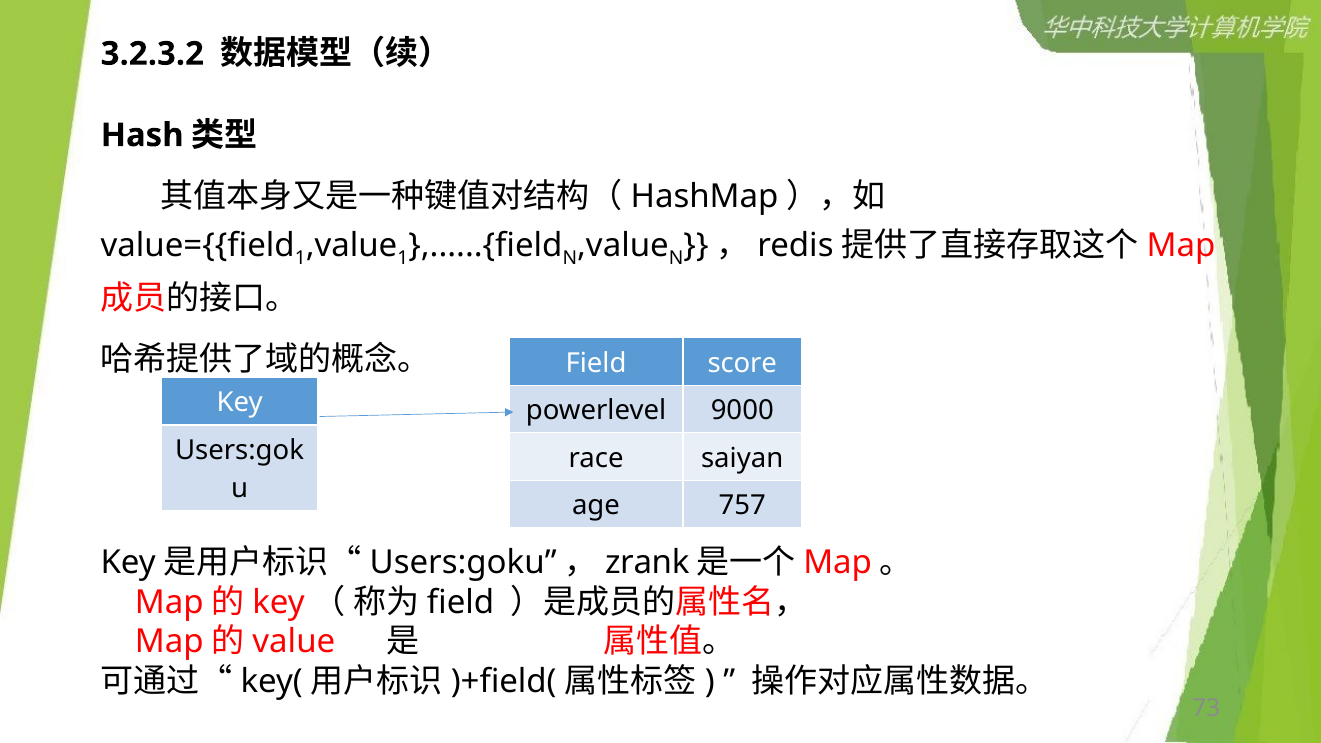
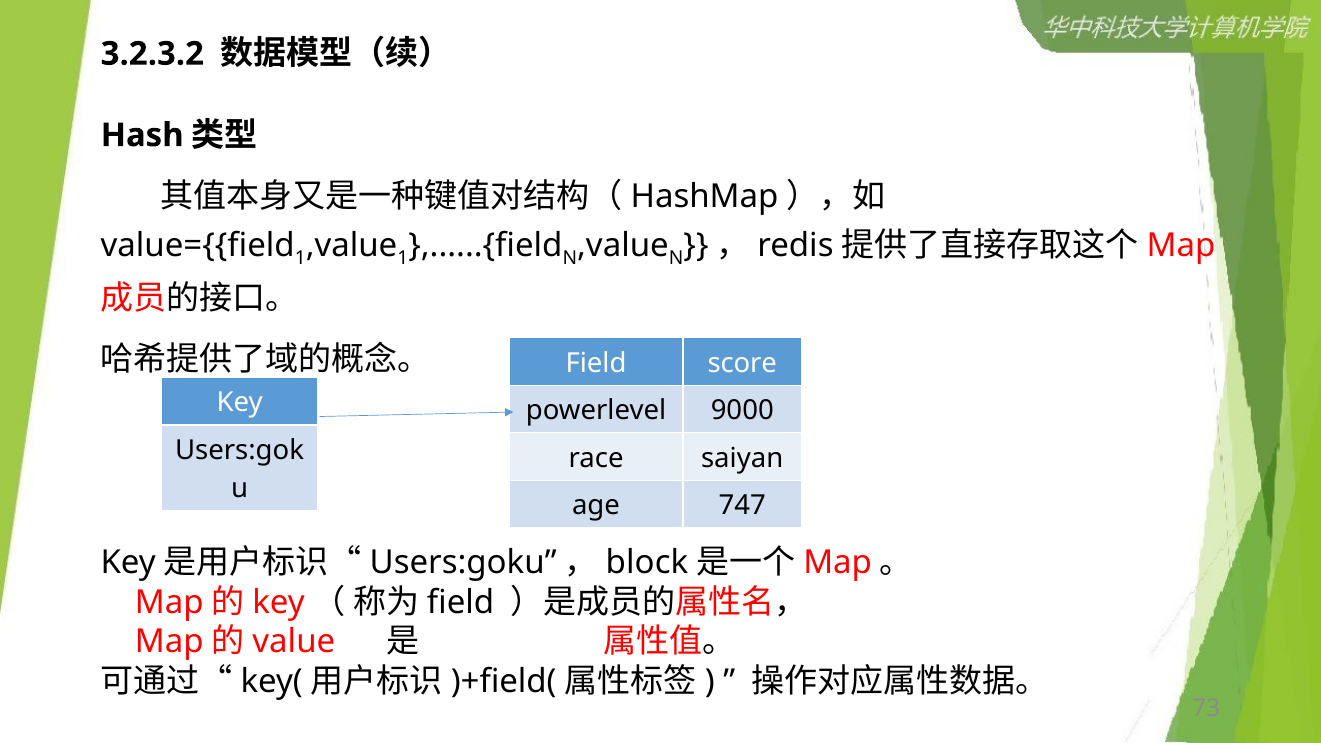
757: 757 -> 747
zrank: zrank -> block
